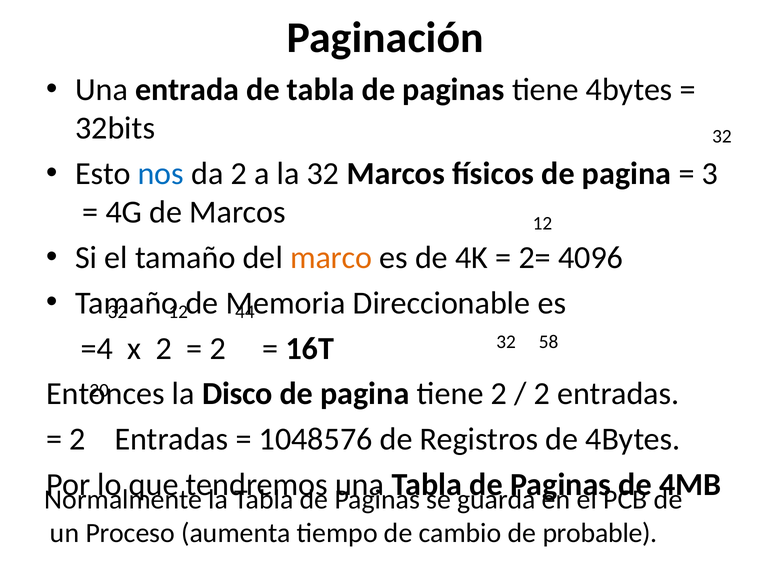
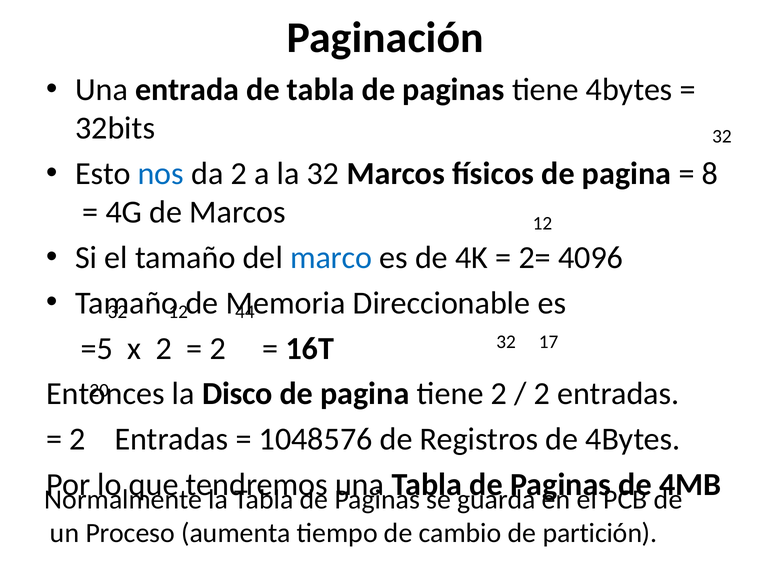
3: 3 -> 8
marco colour: orange -> blue
58: 58 -> 17
=4: =4 -> =5
probable: probable -> partición
